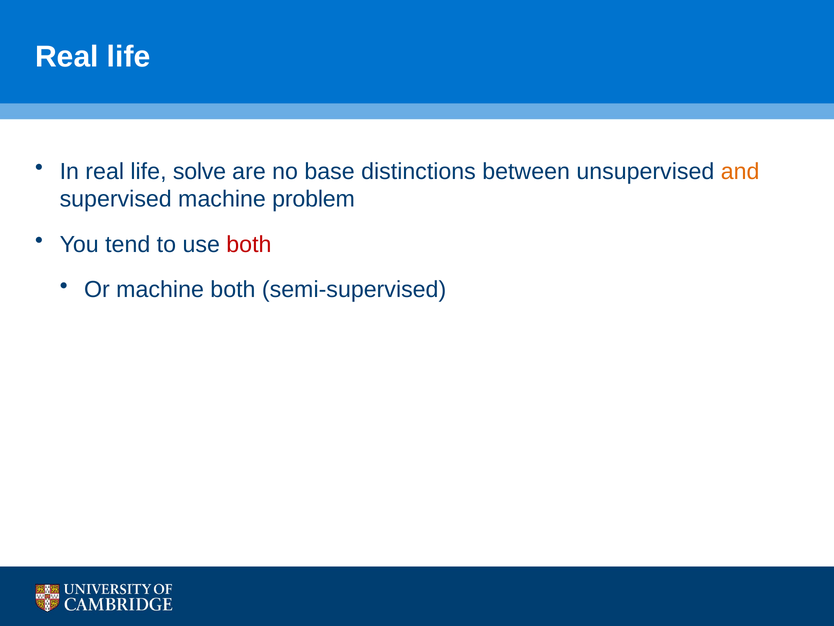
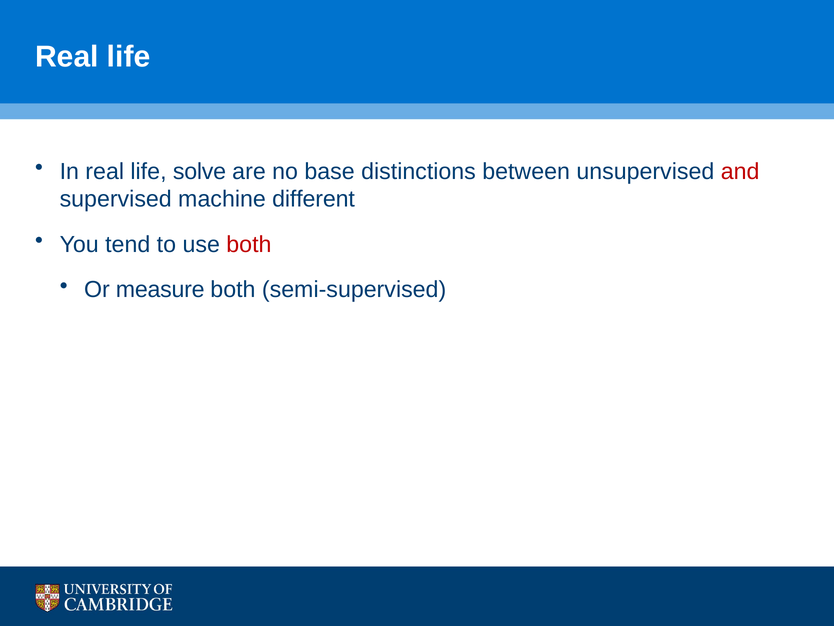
and colour: orange -> red
problem: problem -> different
Or machine: machine -> measure
